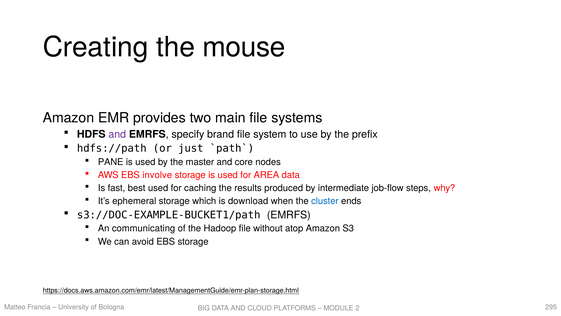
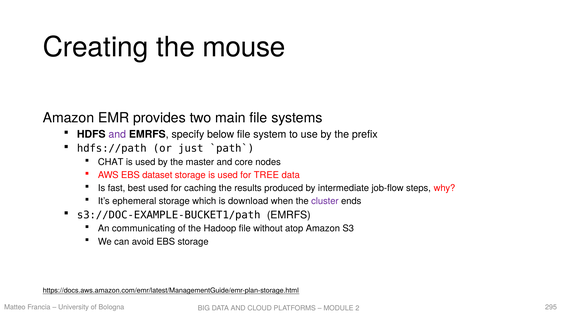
brand: brand -> below
PANE: PANE -> CHAT
involve: involve -> dataset
AREA: AREA -> TREE
cluster colour: blue -> purple
